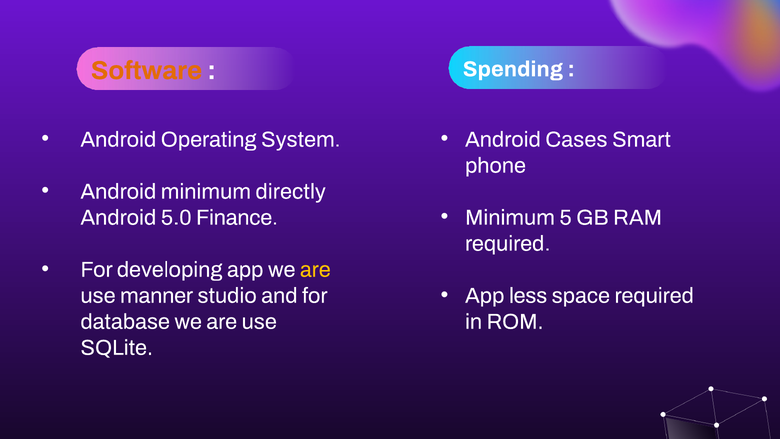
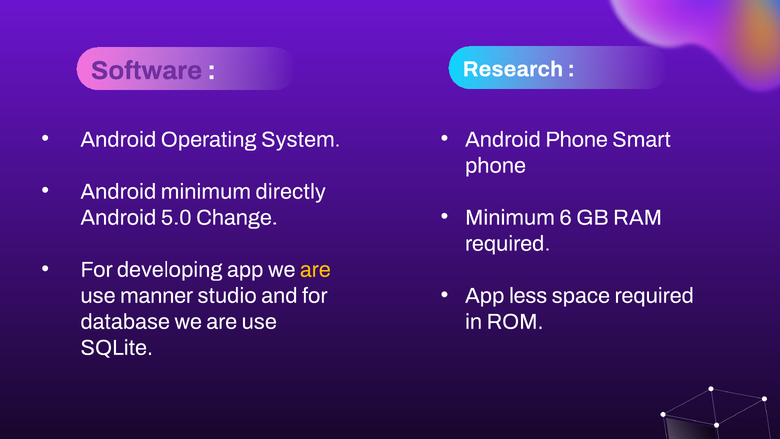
Software colour: orange -> purple
Spending: Spending -> Research
Android Cases: Cases -> Phone
5: 5 -> 6
Finance: Finance -> Change
